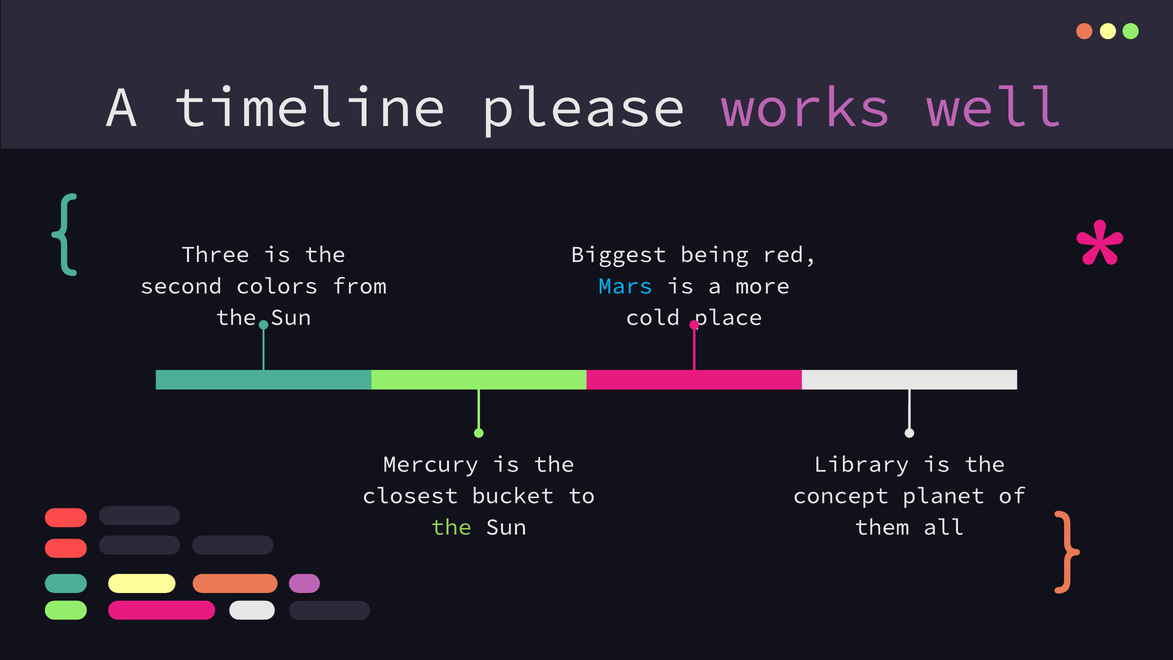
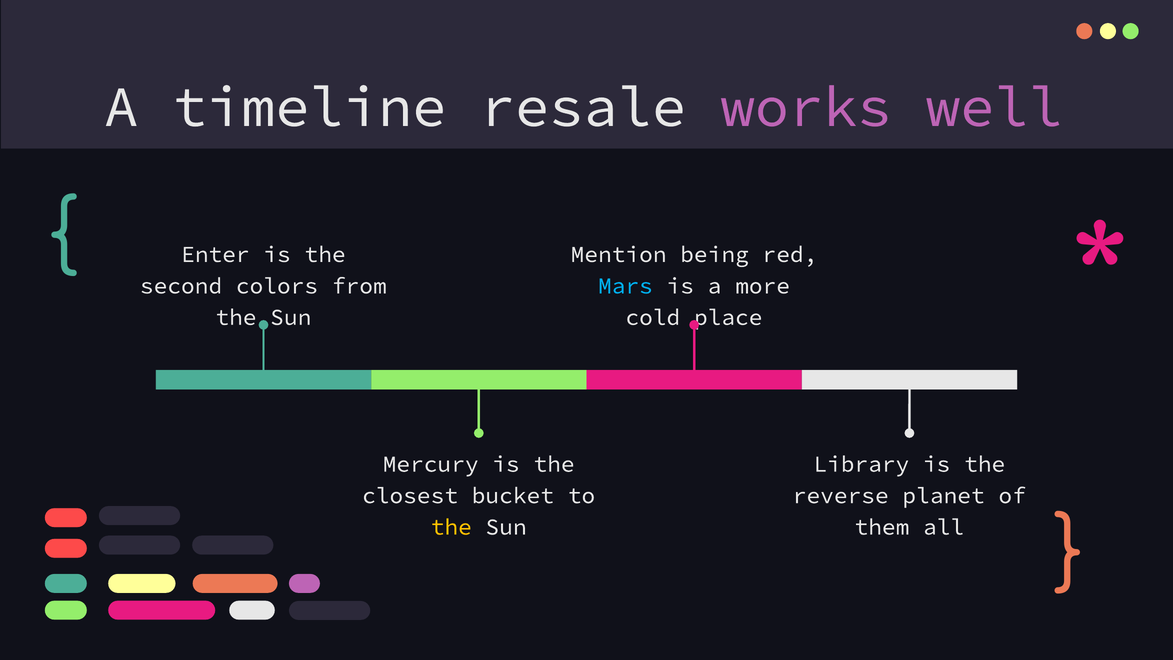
please: please -> resale
Three: Three -> Enter
Biggest: Biggest -> Mention
concept: concept -> reverse
the at (451, 527) colour: light green -> yellow
